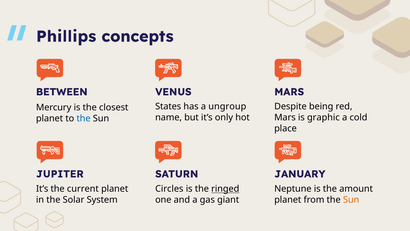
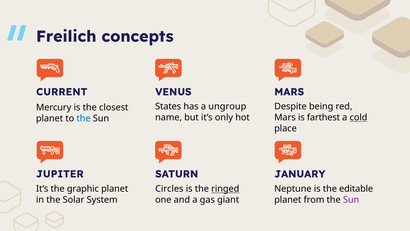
Phillips: Phillips -> Freilich
BETWEEN: BETWEEN -> CURRENT
graphic: graphic -> farthest
cold underline: none -> present
current: current -> graphic
amount: amount -> editable
Sun at (351, 200) colour: orange -> purple
